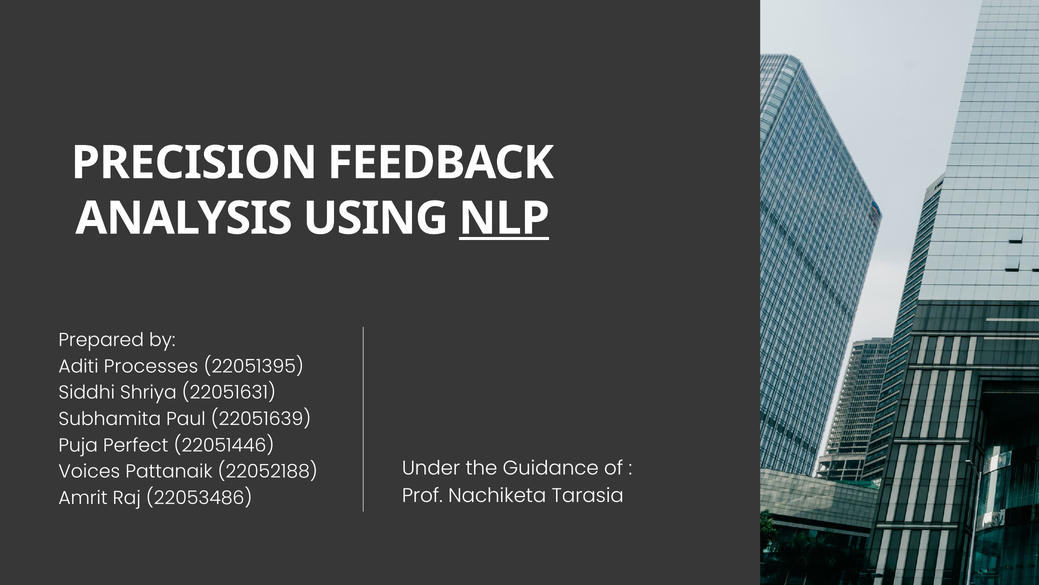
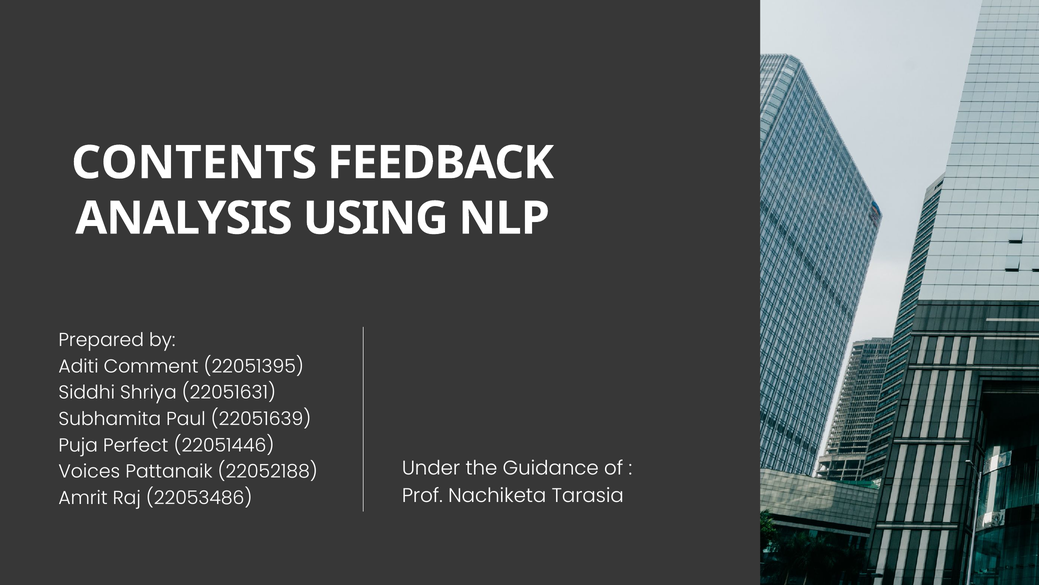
PRECISION: PRECISION -> CONTENTS
NLP underline: present -> none
Processes: Processes -> Comment
